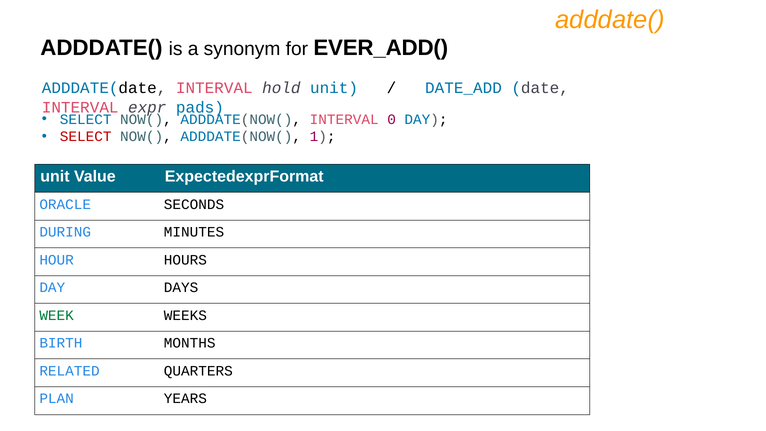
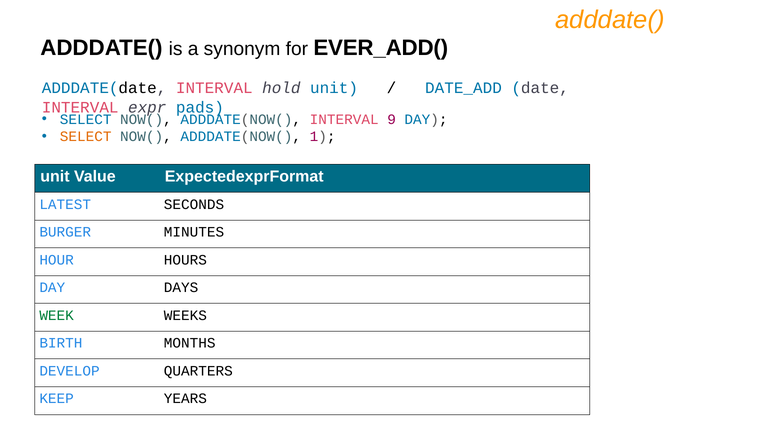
0: 0 -> 9
SELECT at (86, 137) colour: red -> orange
ORACLE: ORACLE -> LATEST
DURING: DURING -> BURGER
RELATED: RELATED -> DEVELOP
PLAN: PLAN -> KEEP
